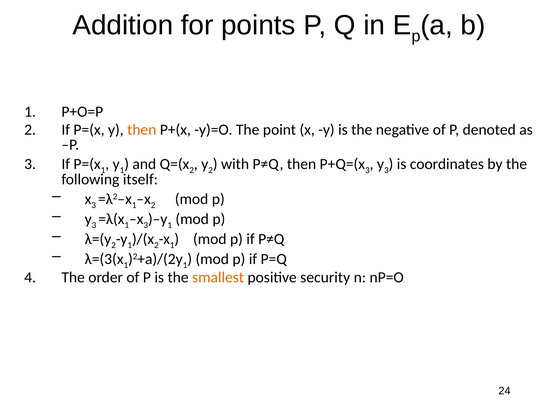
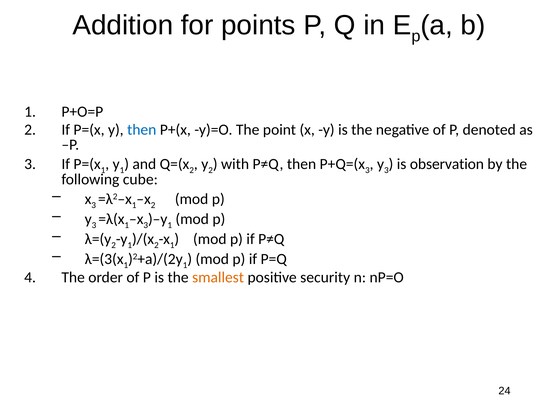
then at (142, 130) colour: orange -> blue
coordinates: coordinates -> observation
itself: itself -> cube
